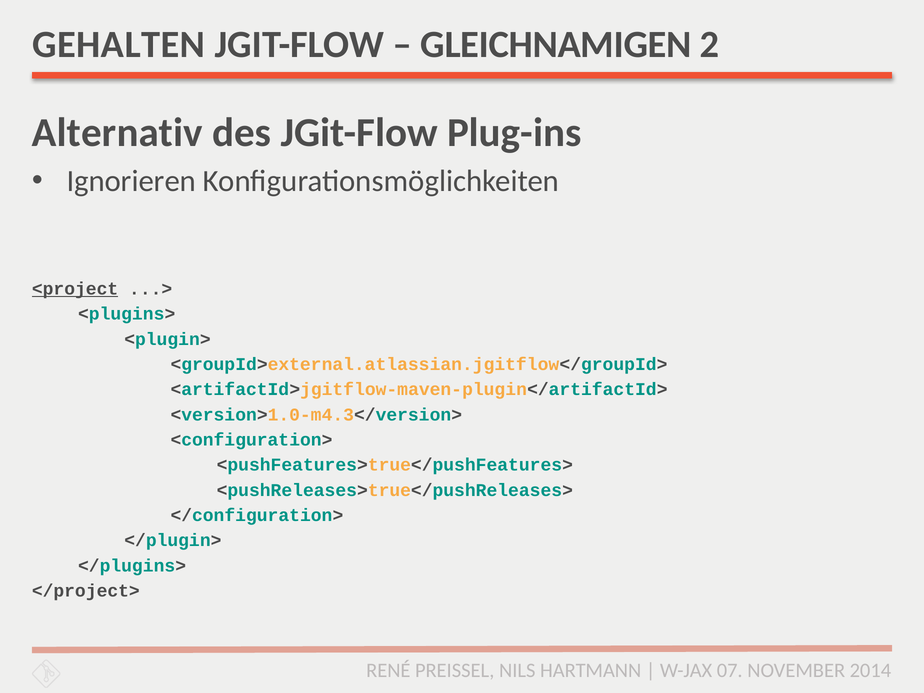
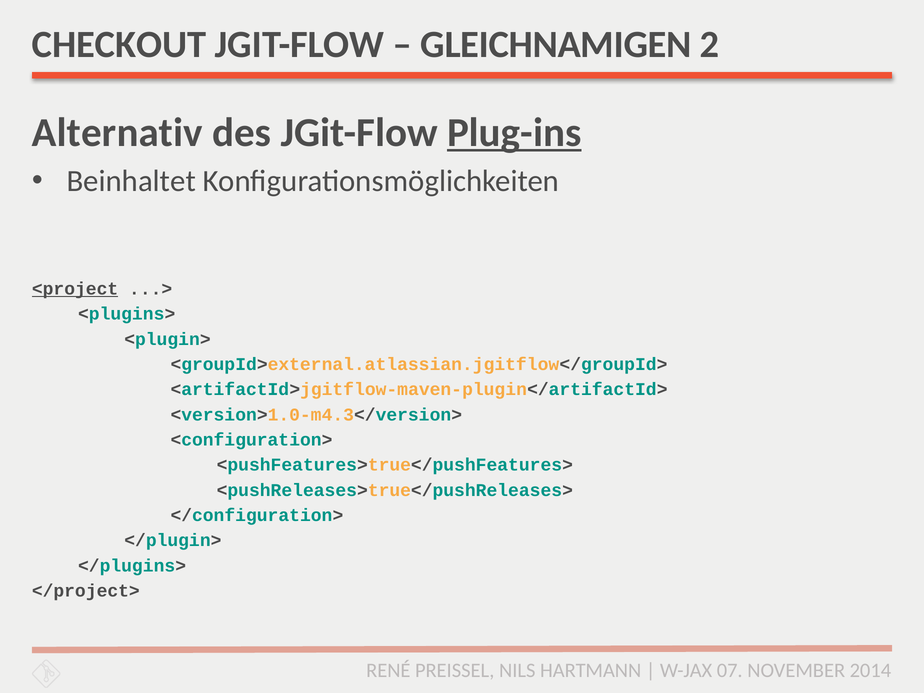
GEHALTEN: GEHALTEN -> CHECKOUT
Plug-ins underline: none -> present
Ignorieren: Ignorieren -> Beinhaltet
